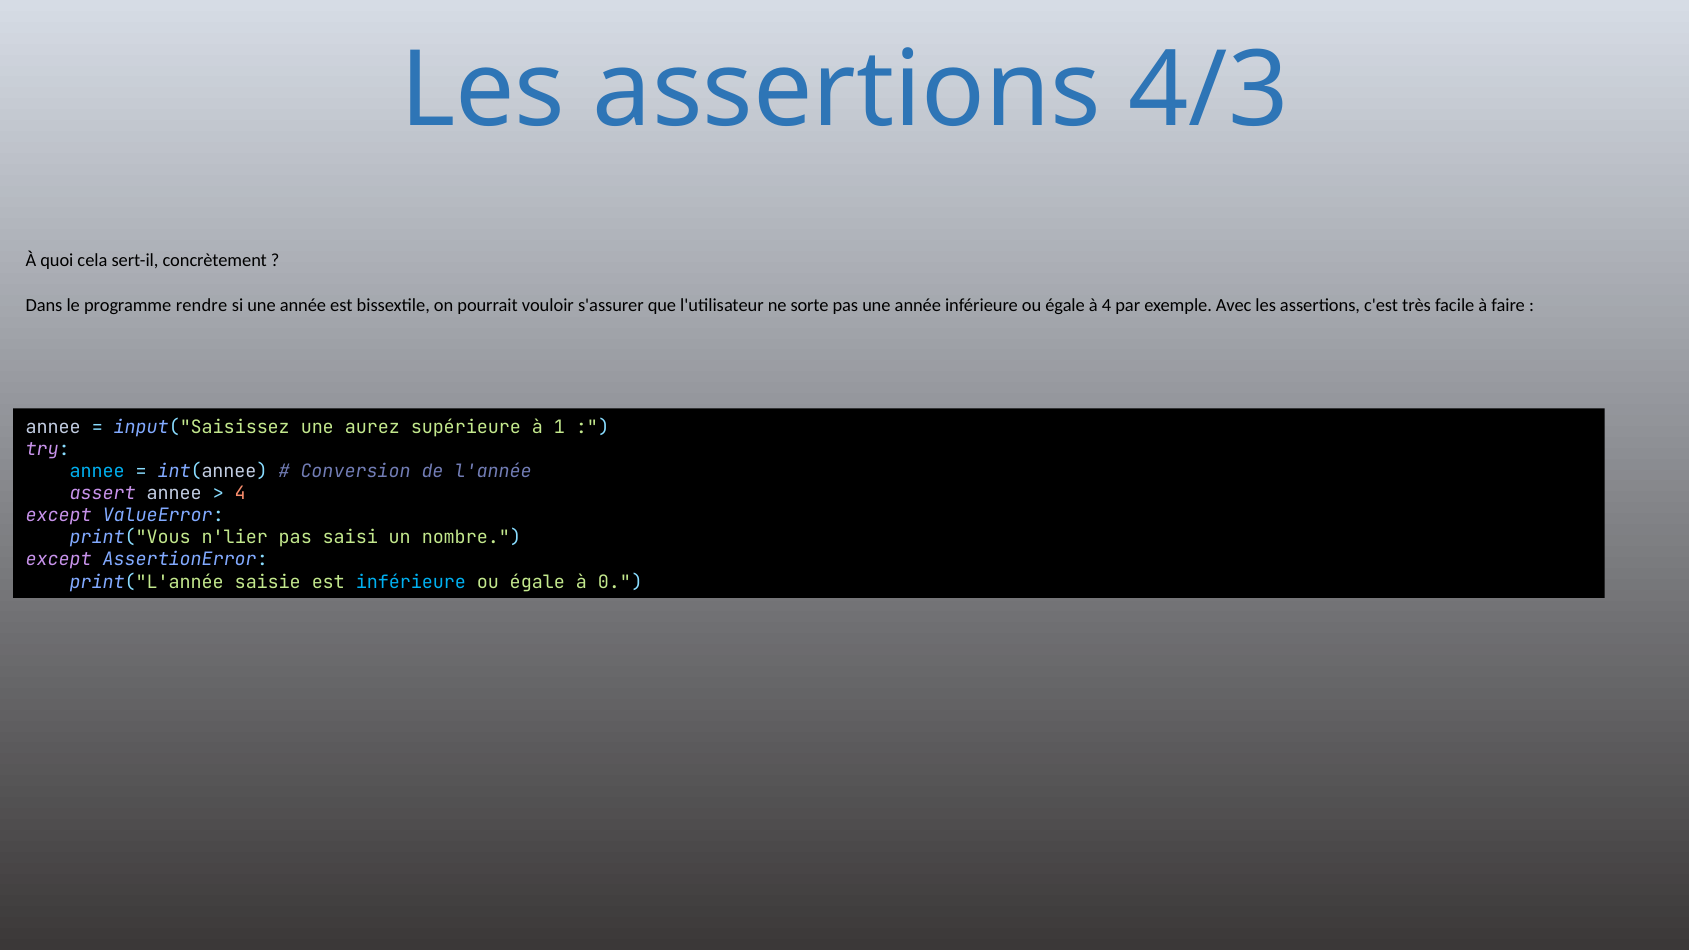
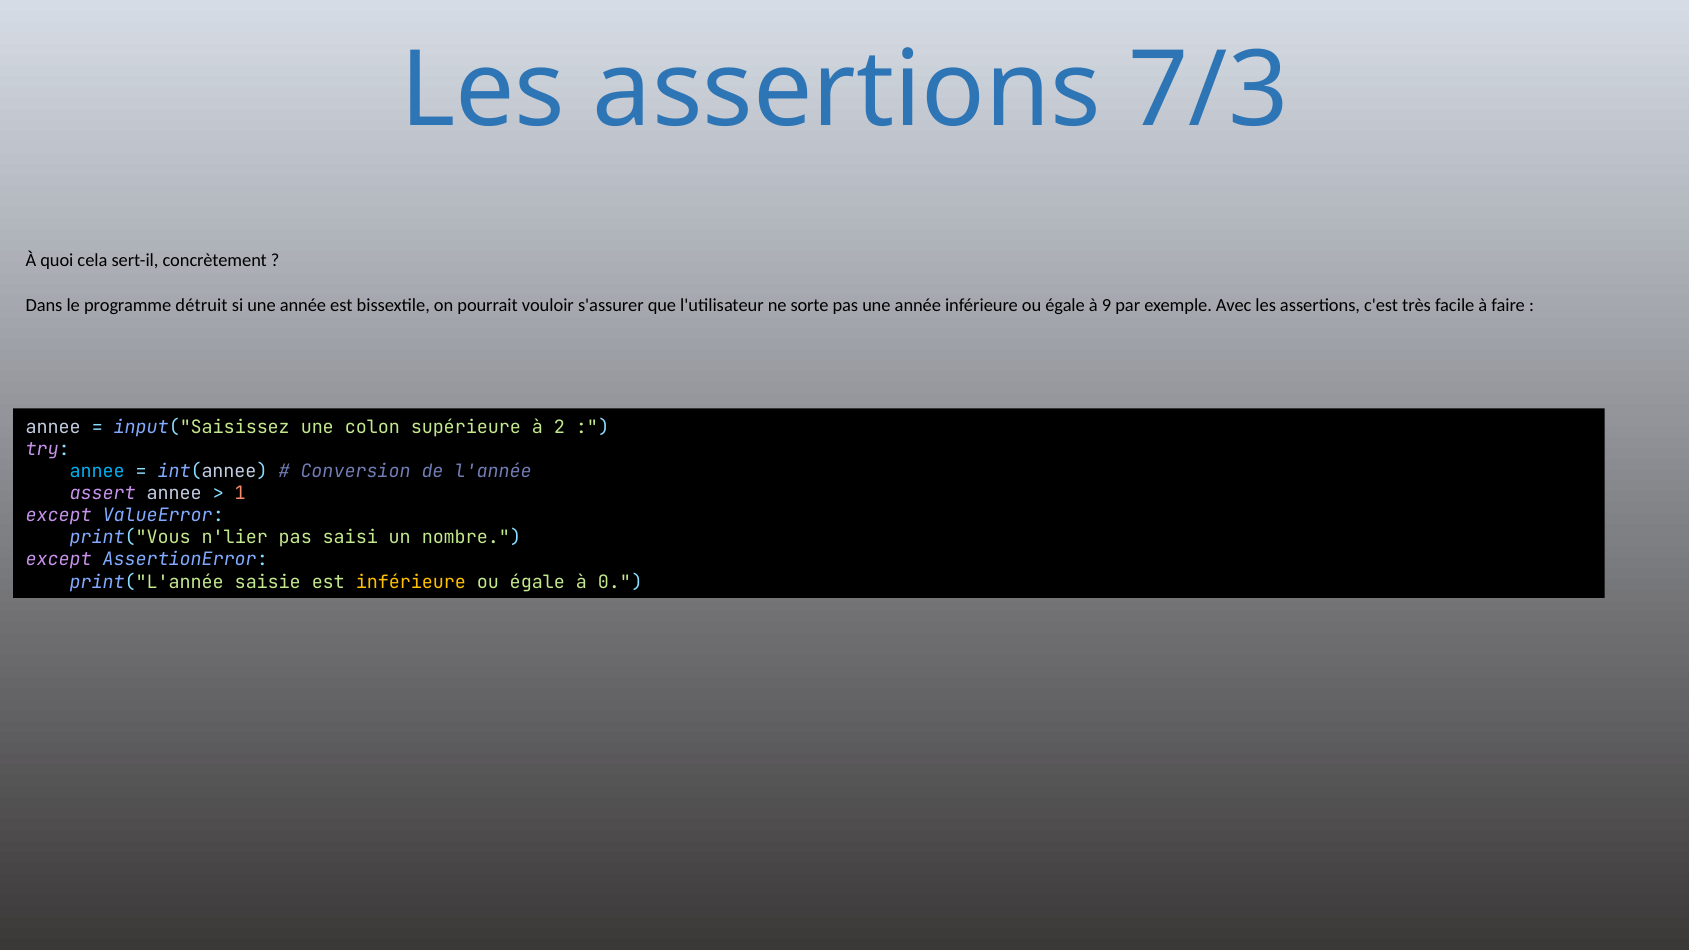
4/3: 4/3 -> 7/3
rendre: rendre -> détruit
à 4: 4 -> 9
aurez: aurez -> colon
1: 1 -> 2
4 at (240, 493): 4 -> 1
inférieure at (411, 582) colour: light blue -> yellow
